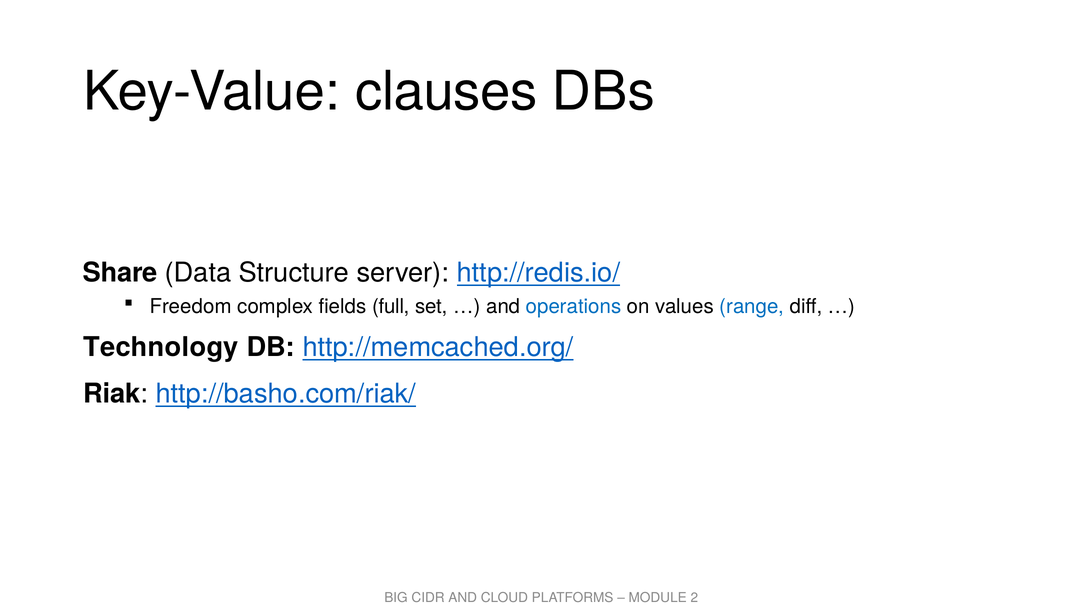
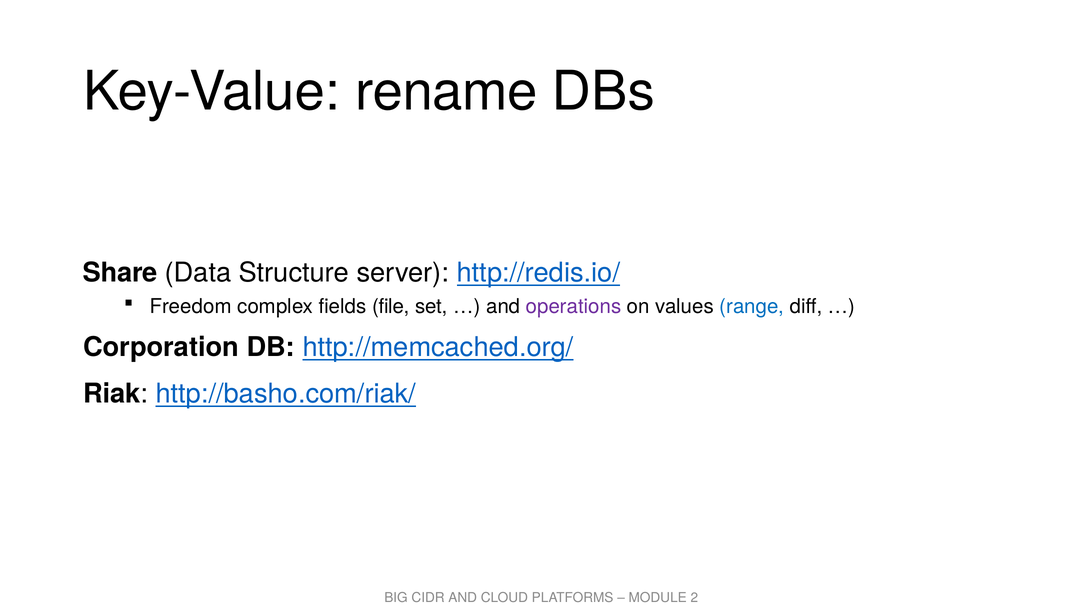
clauses: clauses -> rename
full: full -> file
operations colour: blue -> purple
Technology: Technology -> Corporation
